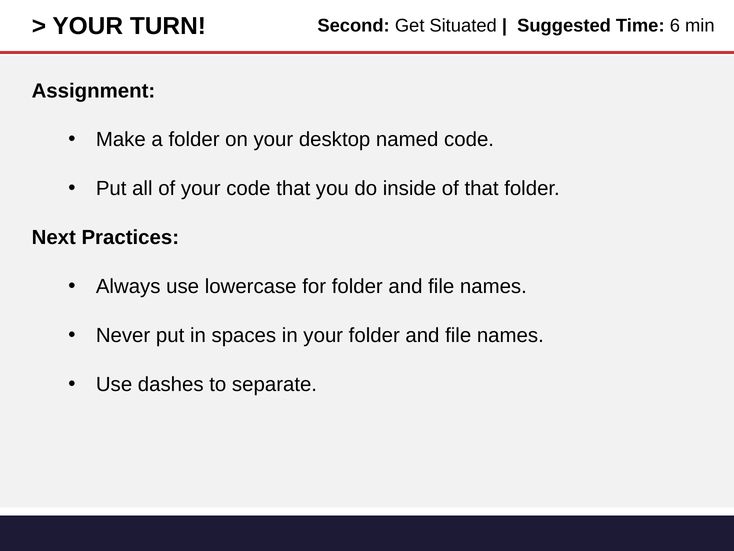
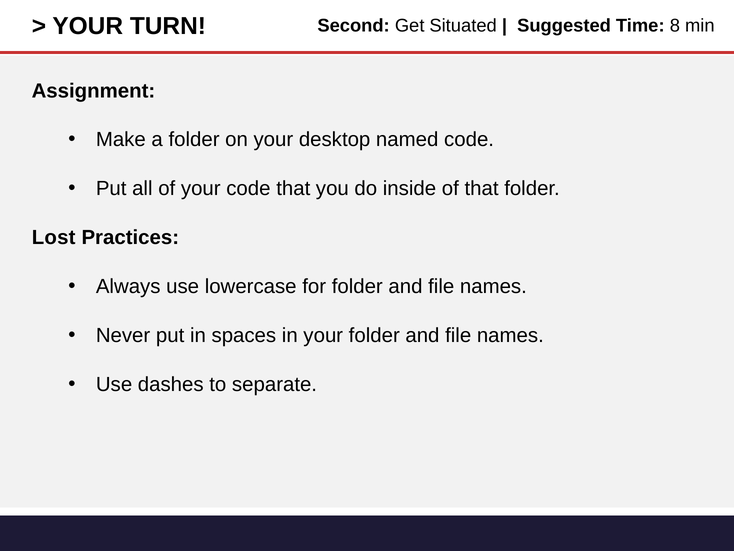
6: 6 -> 8
Next: Next -> Lost
